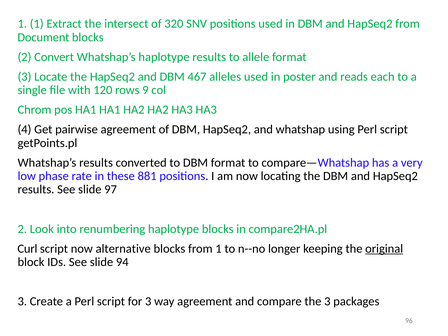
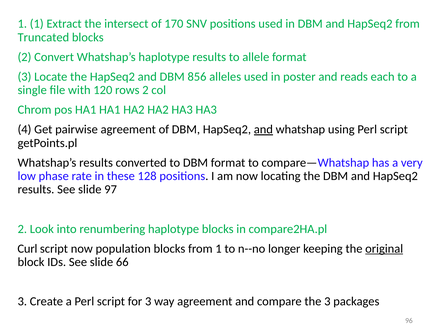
320: 320 -> 170
Document: Document -> Truncated
467: 467 -> 856
rows 9: 9 -> 2
and at (263, 129) underline: none -> present
881: 881 -> 128
alternative: alternative -> population
94: 94 -> 66
